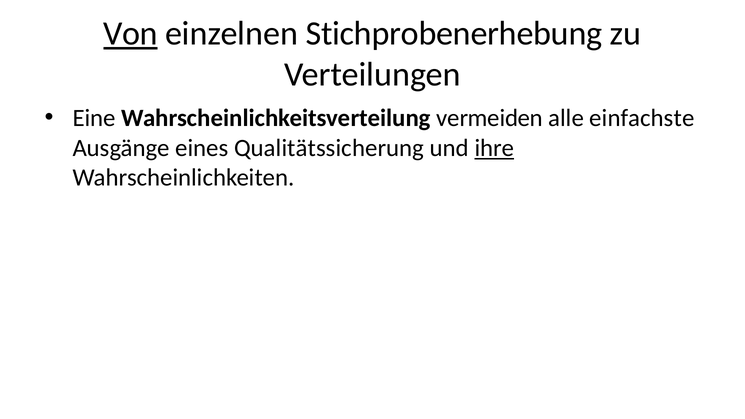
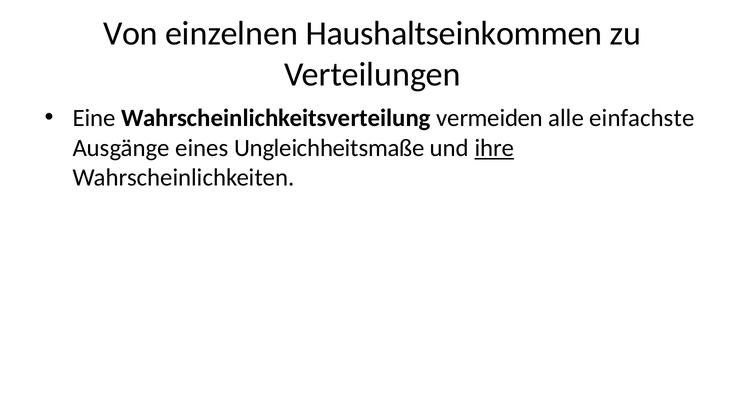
Von underline: present -> none
Stichprobenerhebung: Stichprobenerhebung -> Haushaltseinkommen
Qualitätssicherung: Qualitätssicherung -> Ungleichheitsmaße
